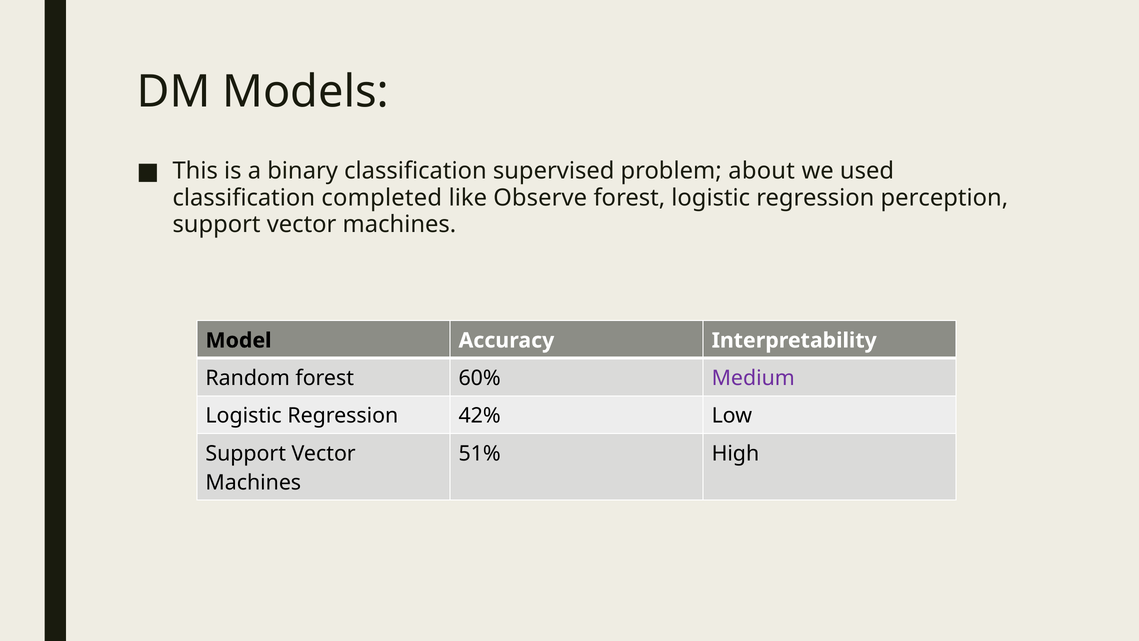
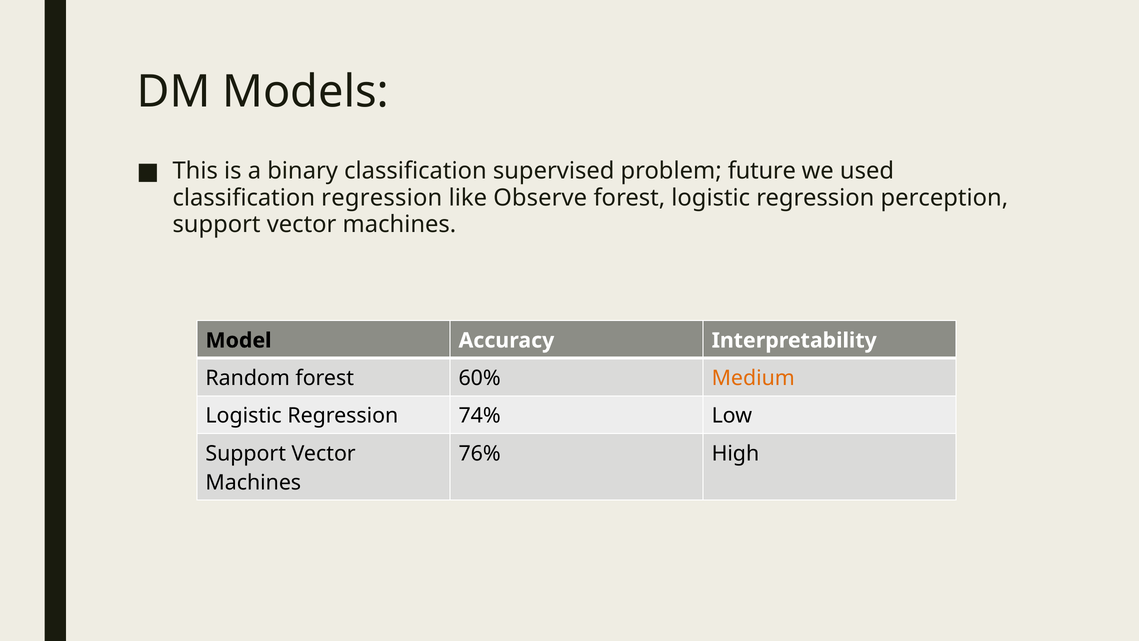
about: about -> future
classification completed: completed -> regression
Medium colour: purple -> orange
42%: 42% -> 74%
51%: 51% -> 76%
